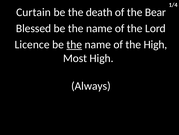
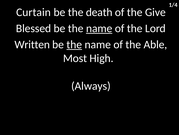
Bear: Bear -> Give
name at (99, 28) underline: none -> present
Licence: Licence -> Written
the High: High -> Able
